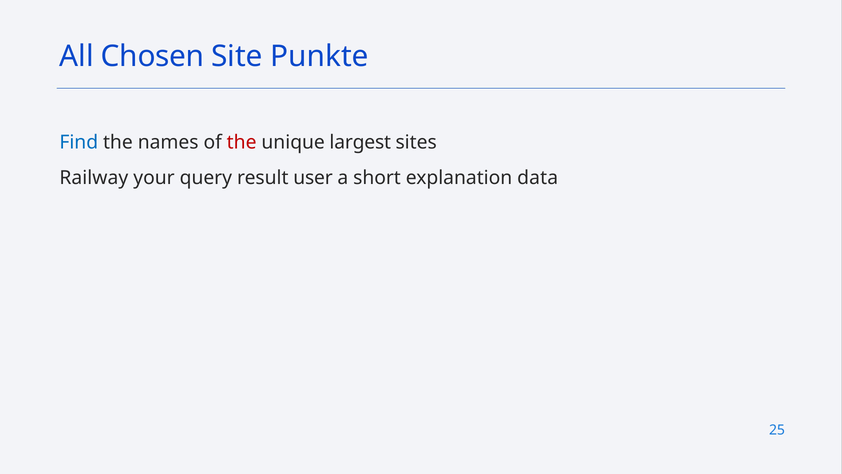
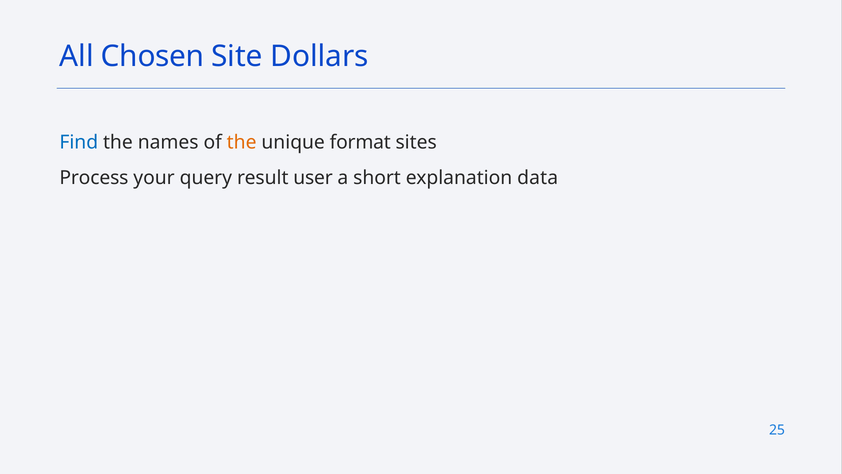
Punkte: Punkte -> Dollars
the at (242, 142) colour: red -> orange
largest: largest -> format
Railway: Railway -> Process
